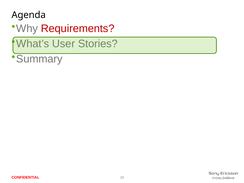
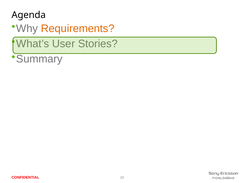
Requirements colour: red -> orange
